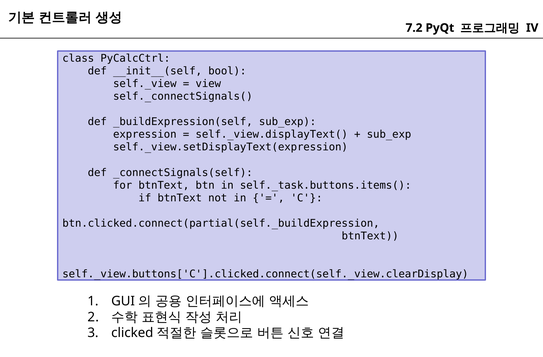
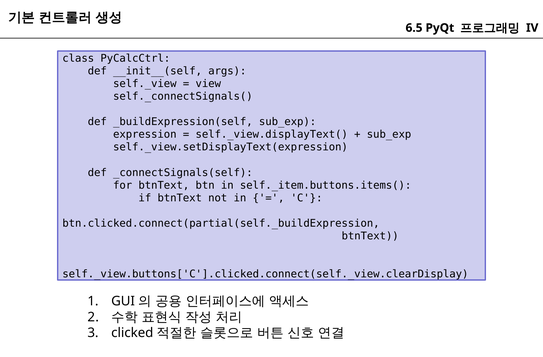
7.2: 7.2 -> 6.5
bool: bool -> args
self._task.buttons.items(: self._task.buttons.items( -> self._item.buttons.items(
